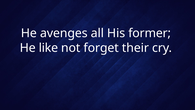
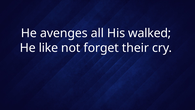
former: former -> walked
